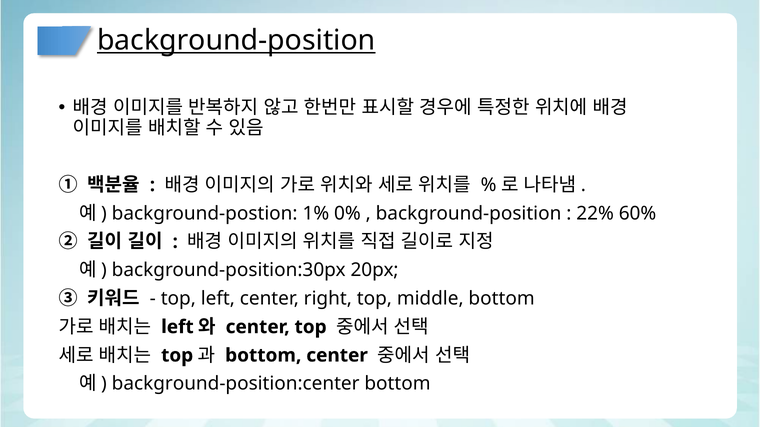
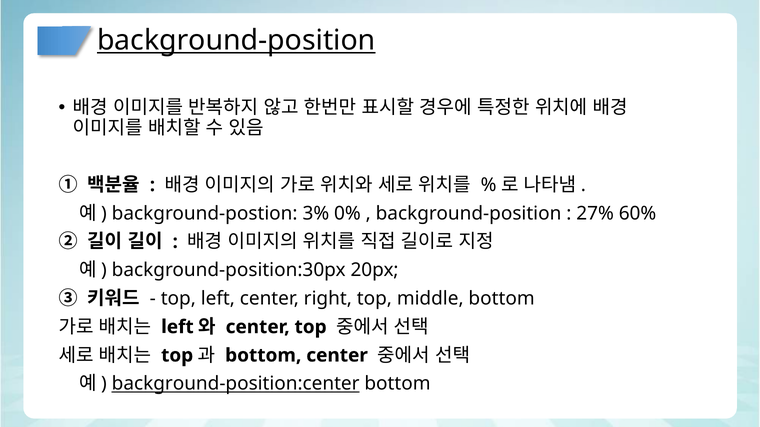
1%: 1% -> 3%
22%: 22% -> 27%
background-position:center underline: none -> present
